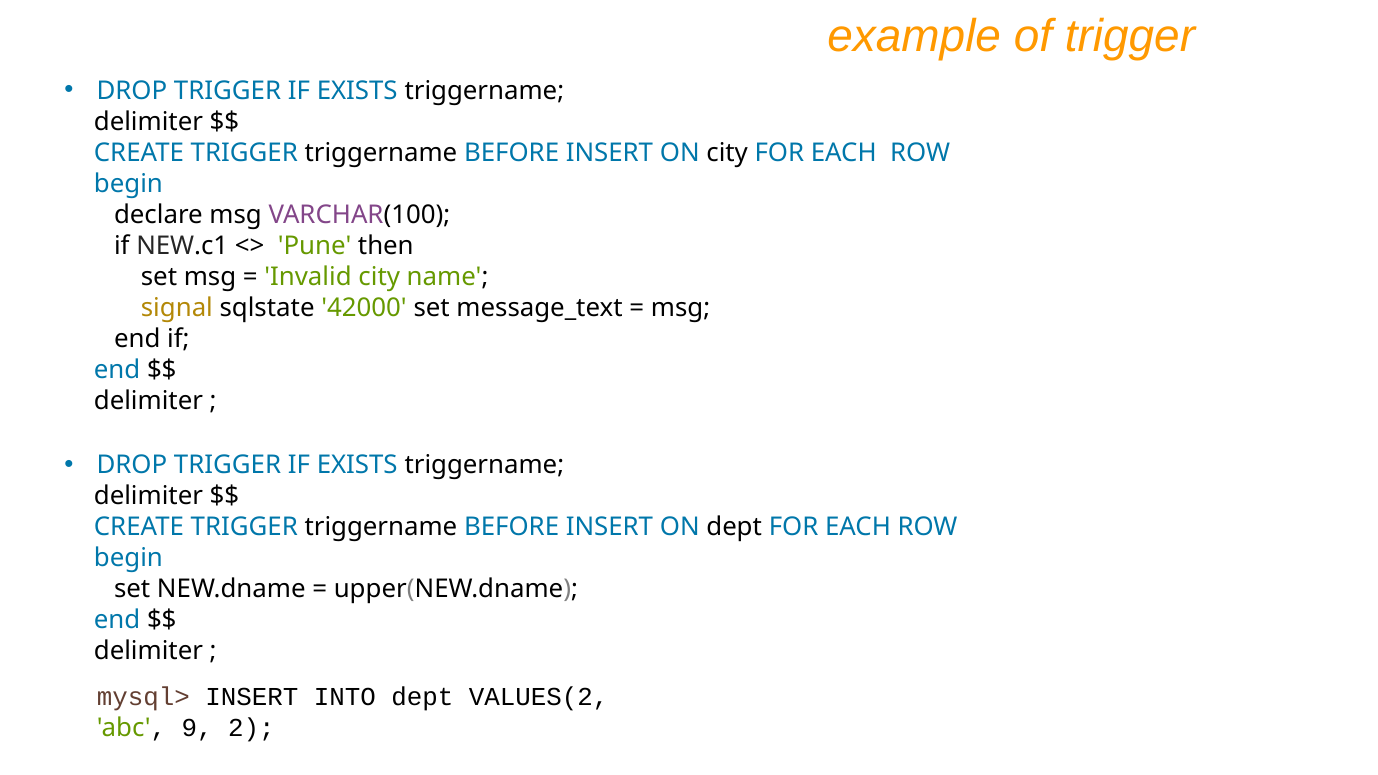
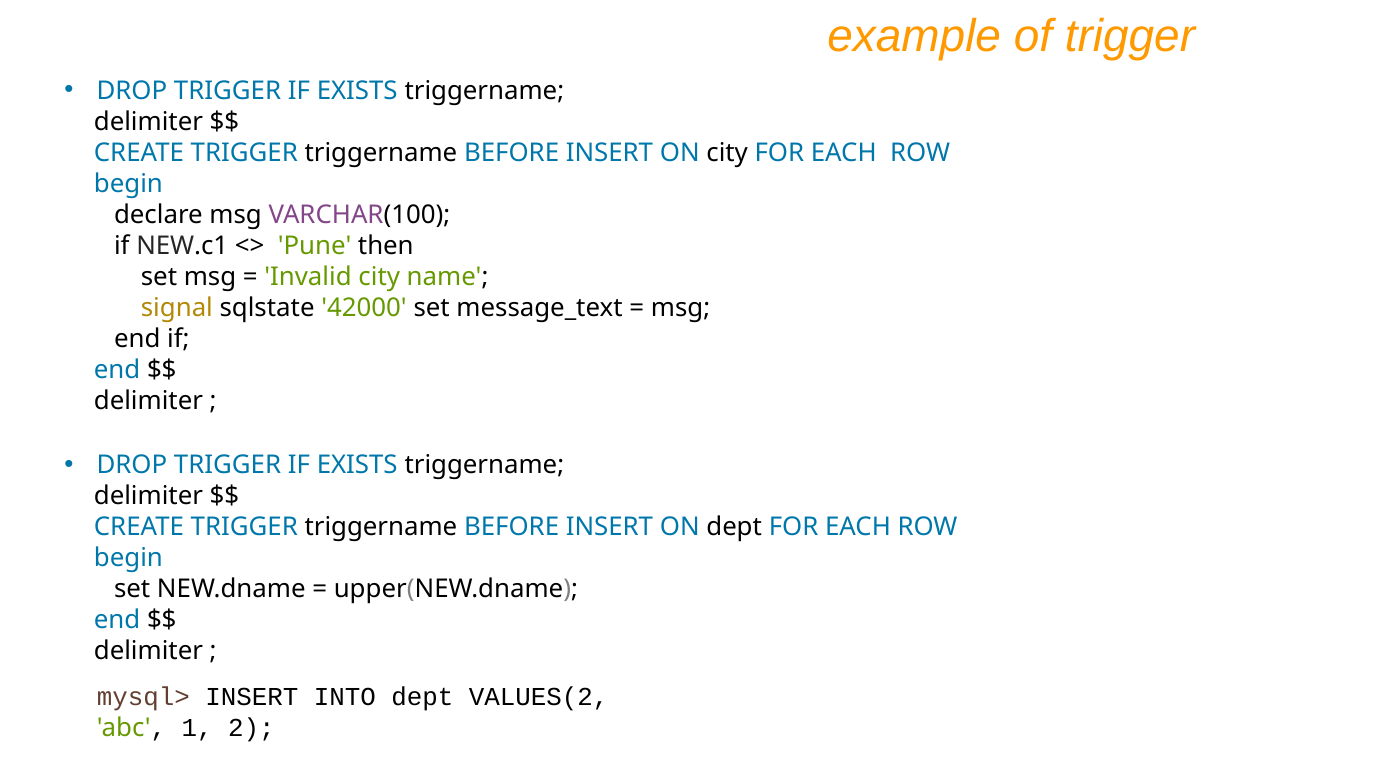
9: 9 -> 1
